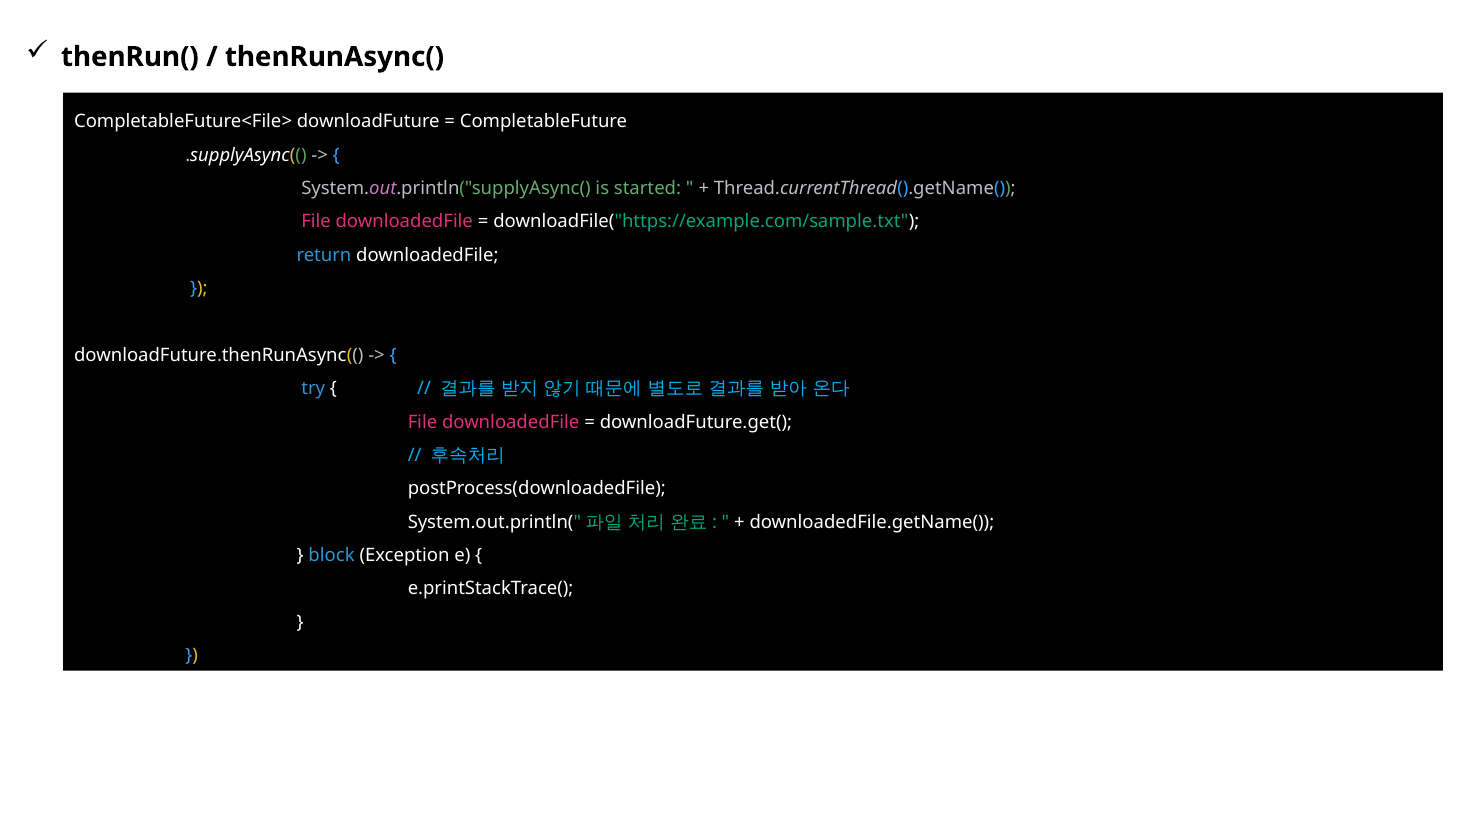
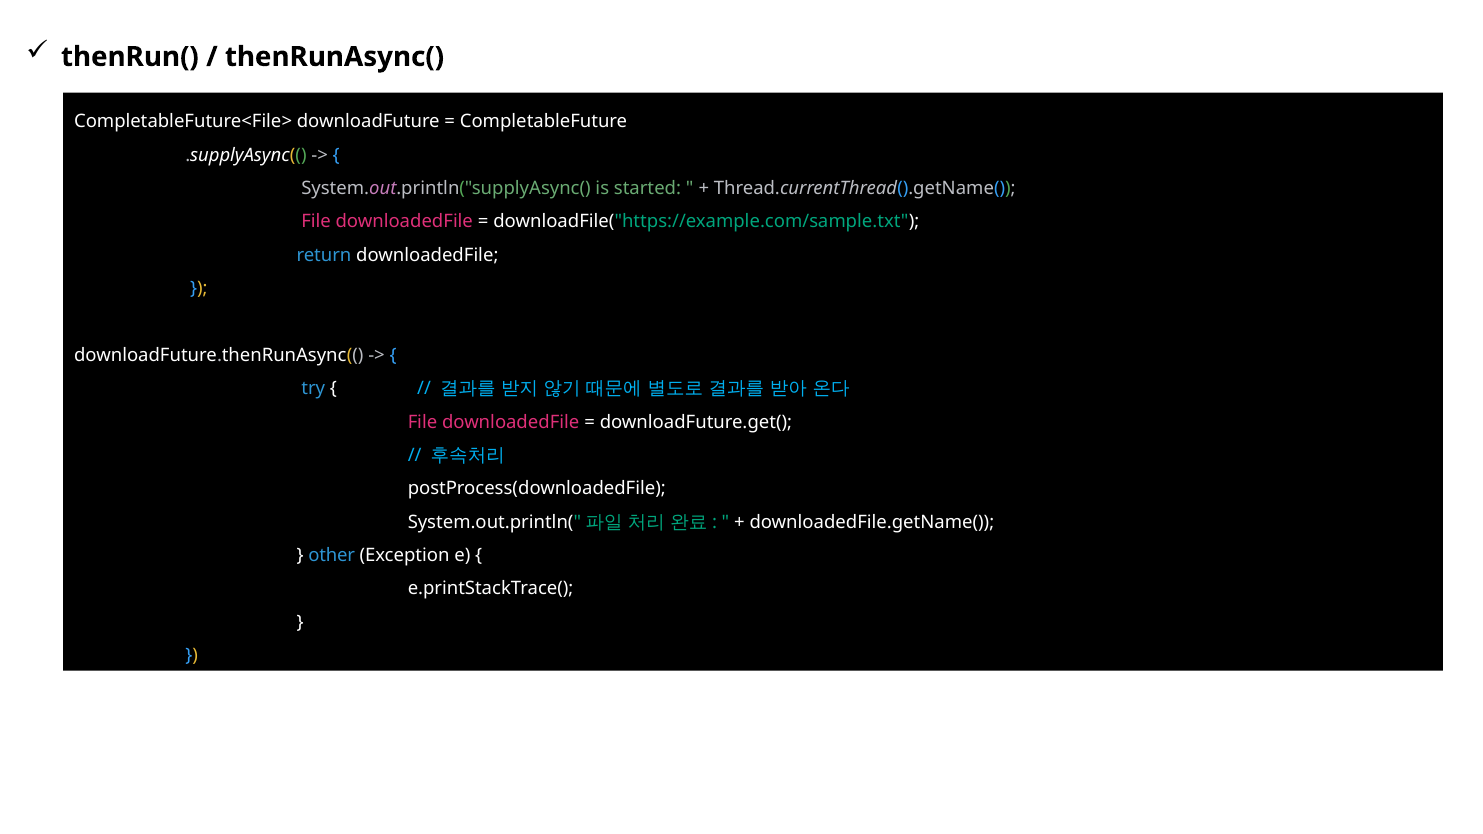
block: block -> other
